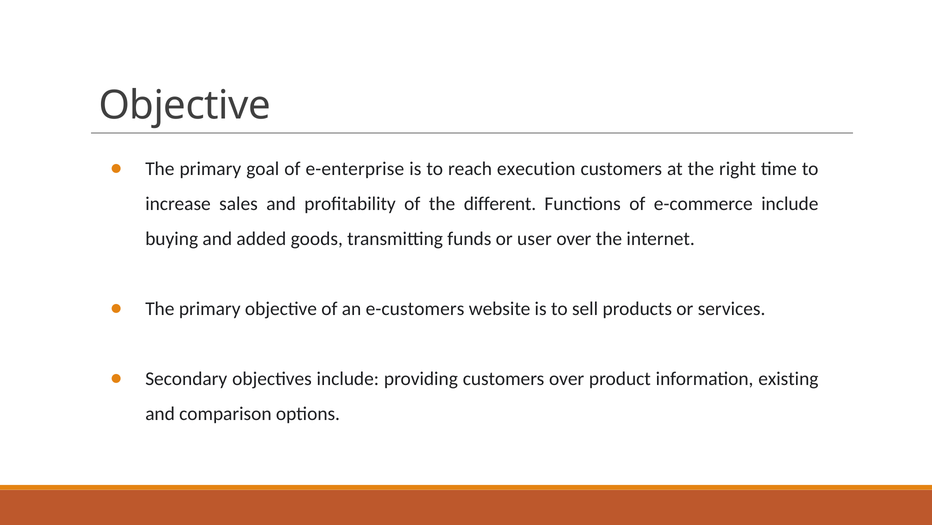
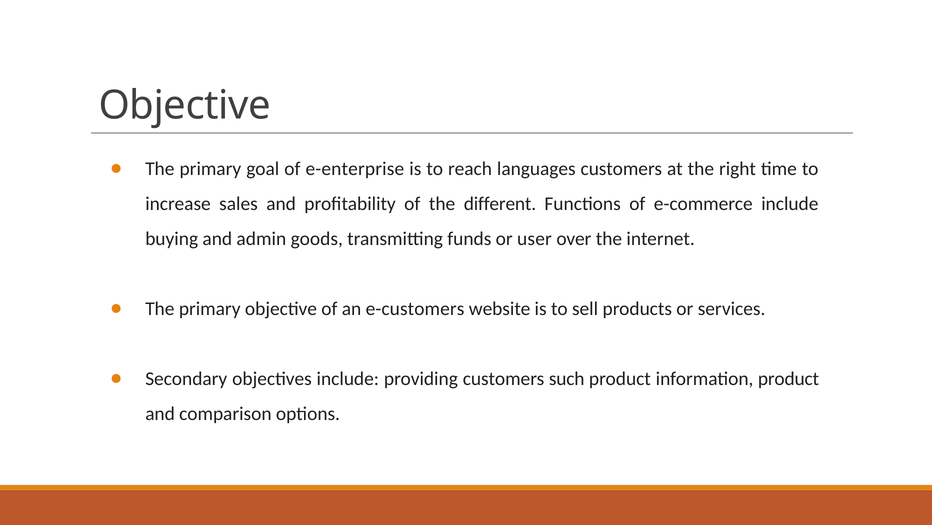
execution: execution -> languages
added: added -> admin
customers over: over -> such
information existing: existing -> product
